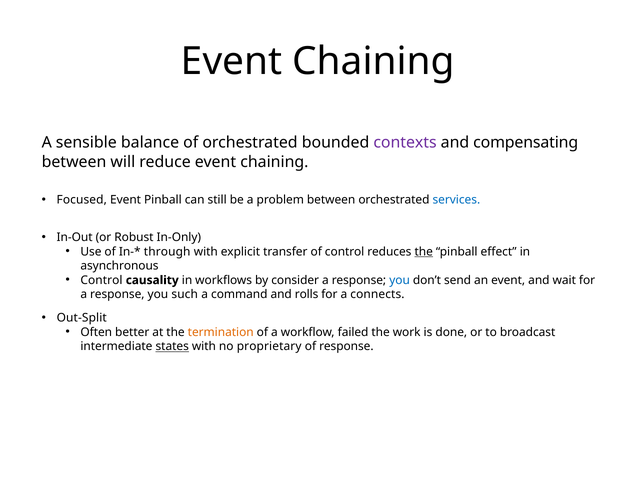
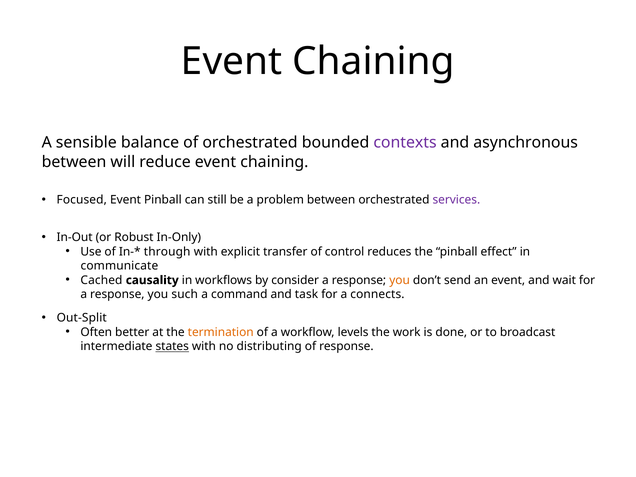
compensating: compensating -> asynchronous
services colour: blue -> purple
the at (424, 252) underline: present -> none
asynchronous: asynchronous -> communicate
Control at (101, 280): Control -> Cached
you at (400, 280) colour: blue -> orange
rolls: rolls -> task
failed: failed -> levels
proprietary: proprietary -> distributing
